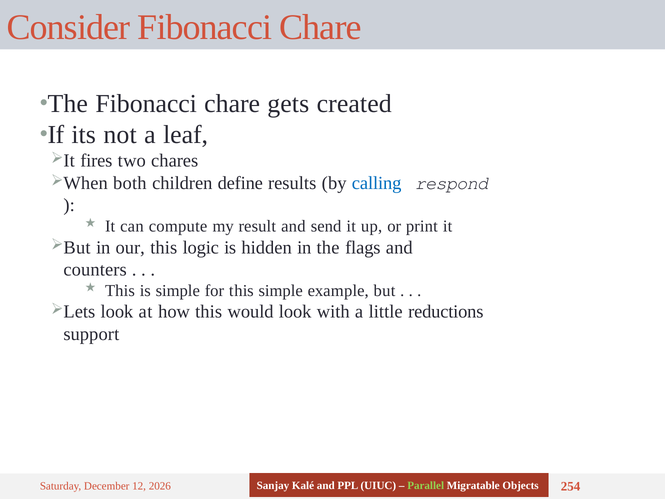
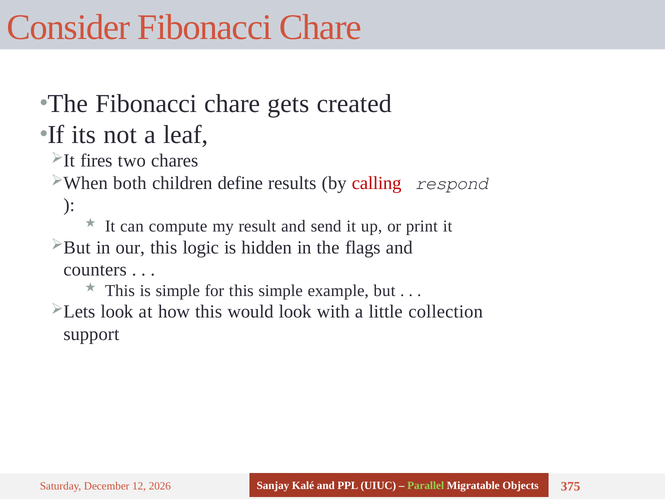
calling colour: blue -> red
reductions: reductions -> collection
254: 254 -> 375
